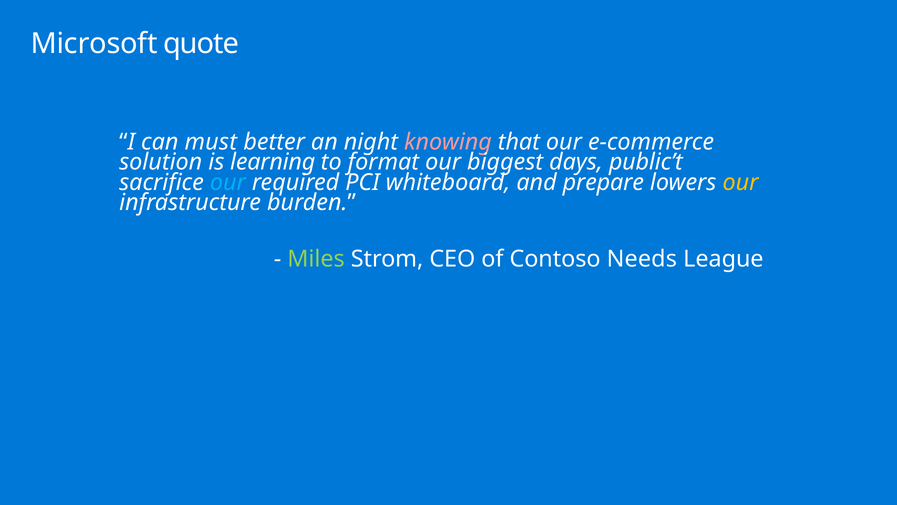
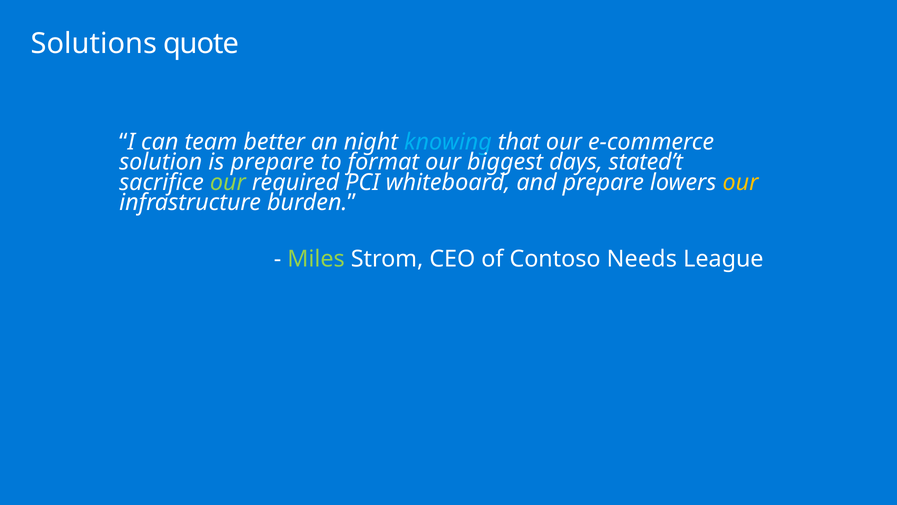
Microsoft: Microsoft -> Solutions
must: must -> team
knowing colour: pink -> light blue
is learning: learning -> prepare
public’t: public’t -> stated’t
our at (228, 182) colour: light blue -> light green
